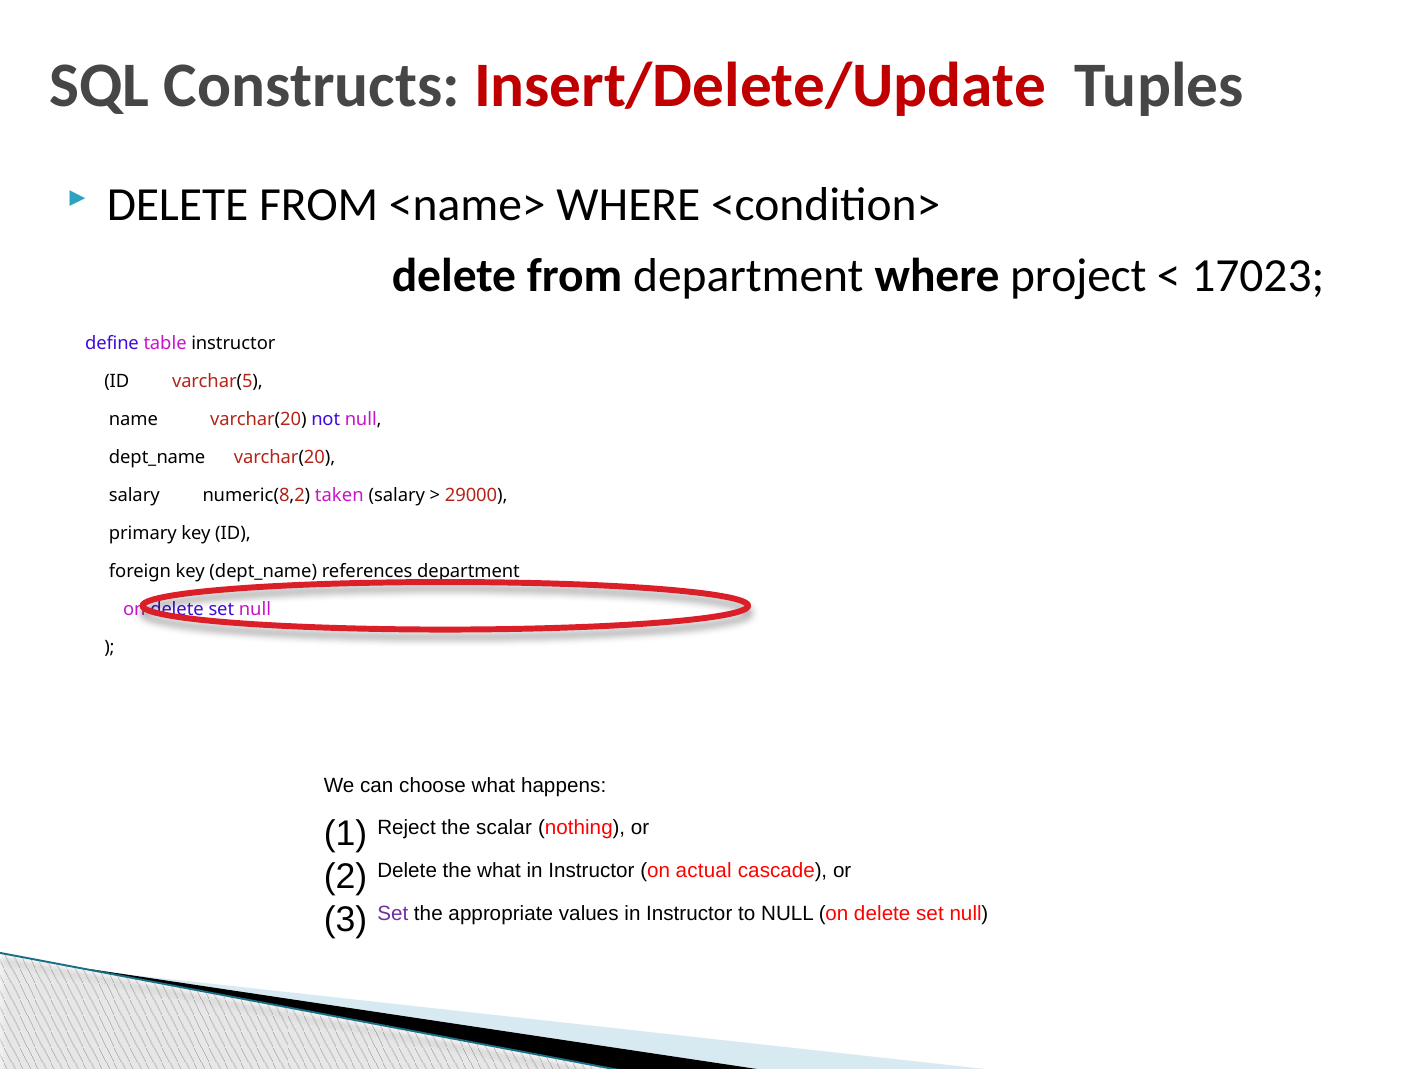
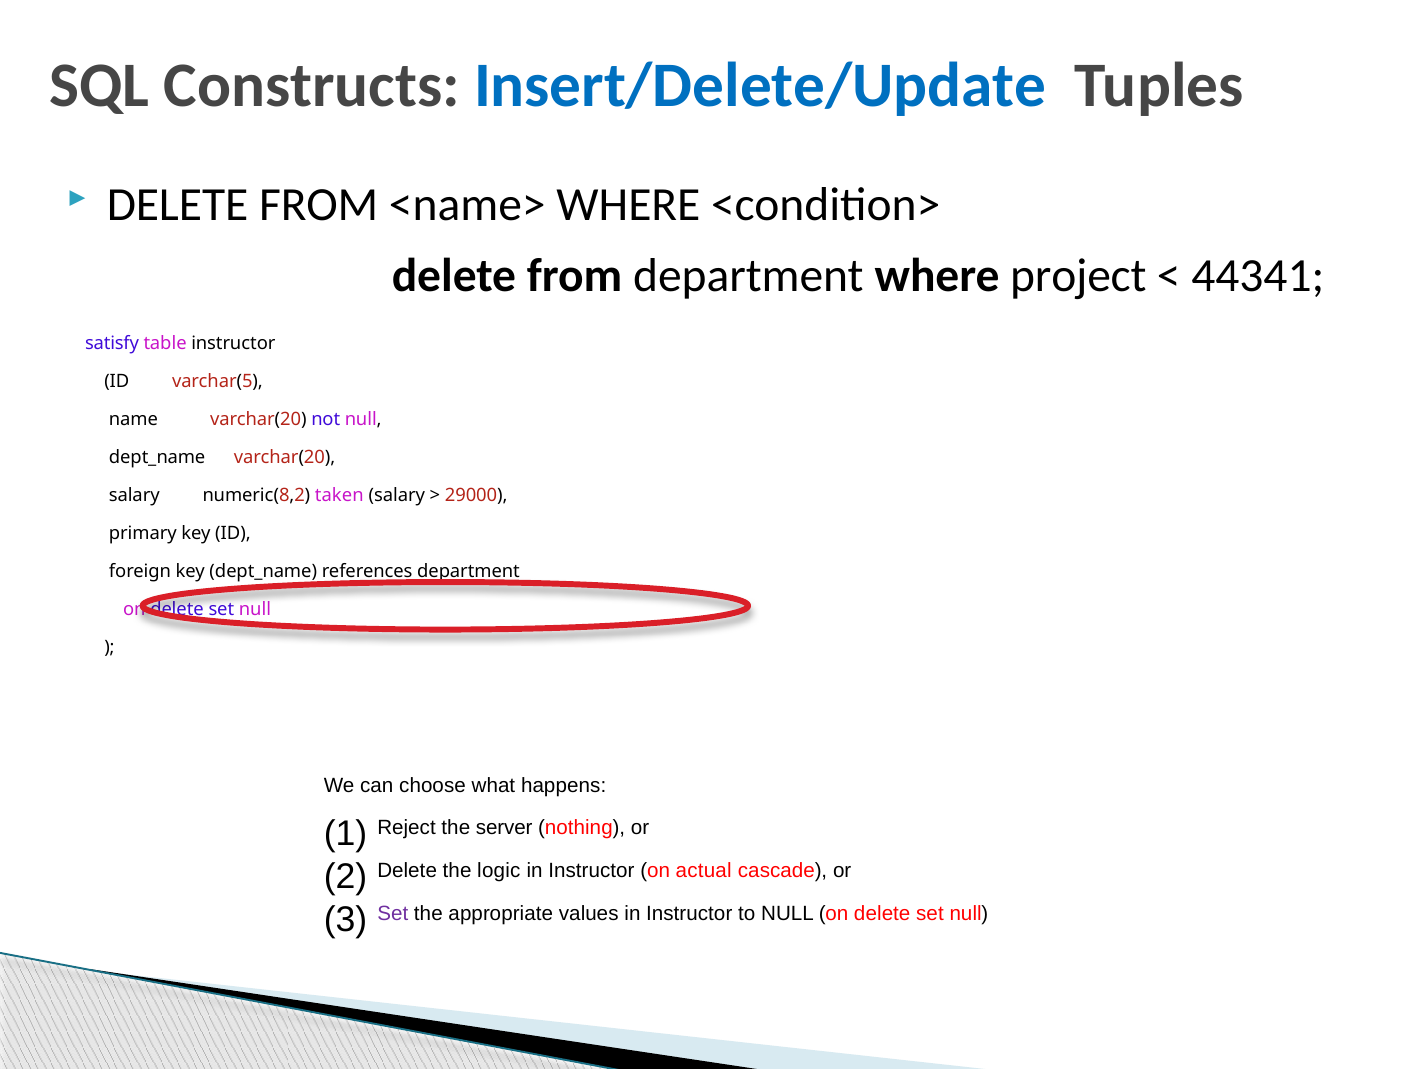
Insert/Delete/Update colour: red -> blue
17023: 17023 -> 44341
define: define -> satisfy
scalar: scalar -> server
the what: what -> logic
